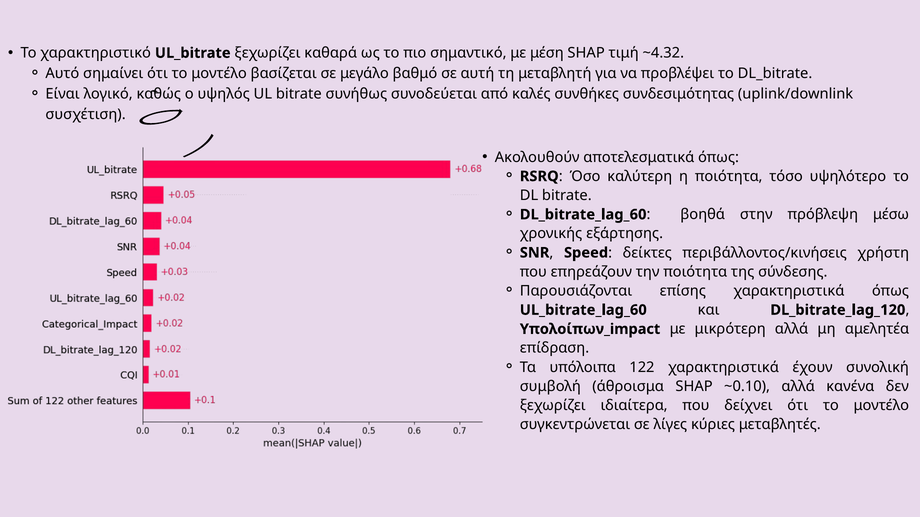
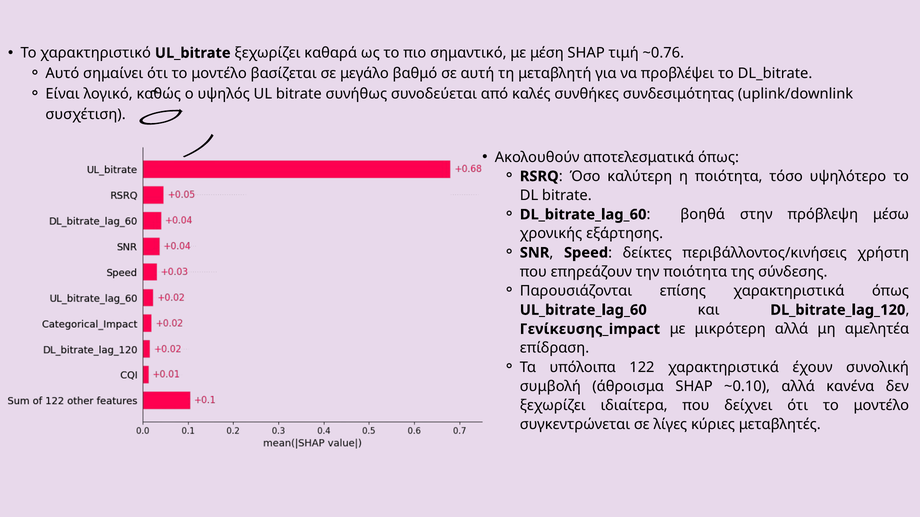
~4.32: ~4.32 -> ~0.76
Υπολοίπων_impact: Υπολοίπων_impact -> Γενίκευσης_impact
